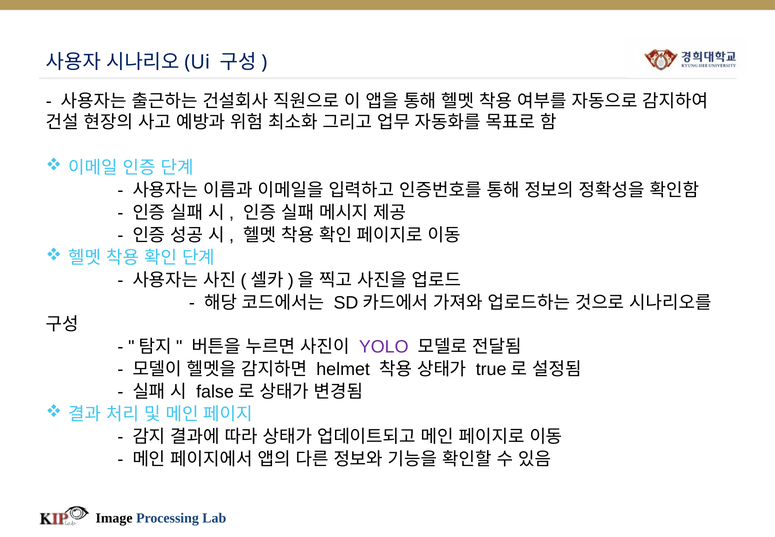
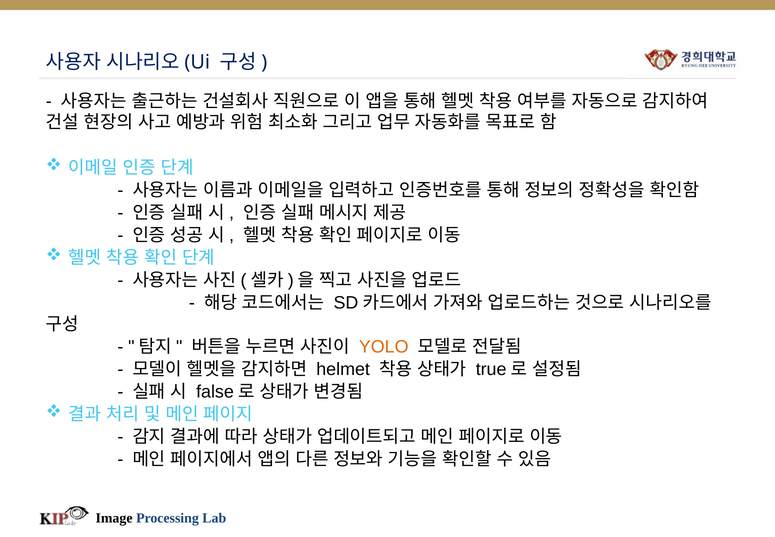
YOLO colour: purple -> orange
